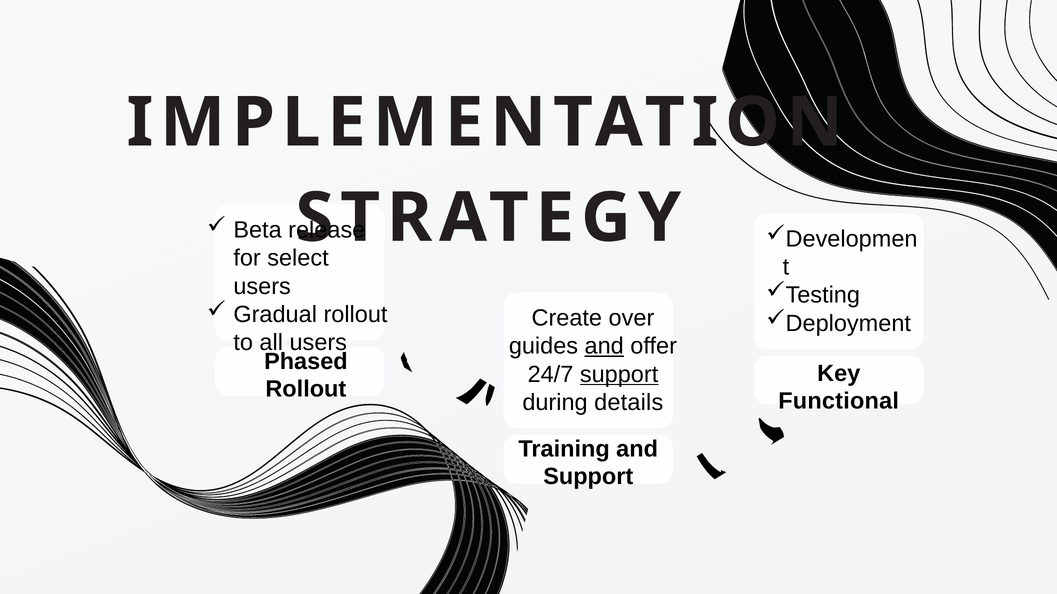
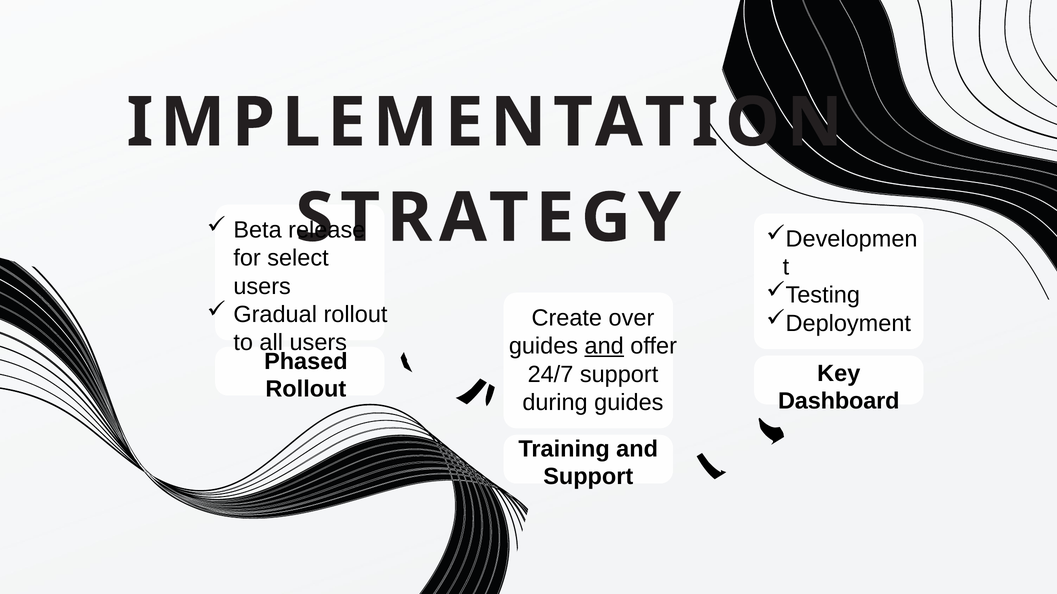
support at (619, 375) underline: present -> none
Functional: Functional -> Dashboard
details at (629, 403): details -> guides
